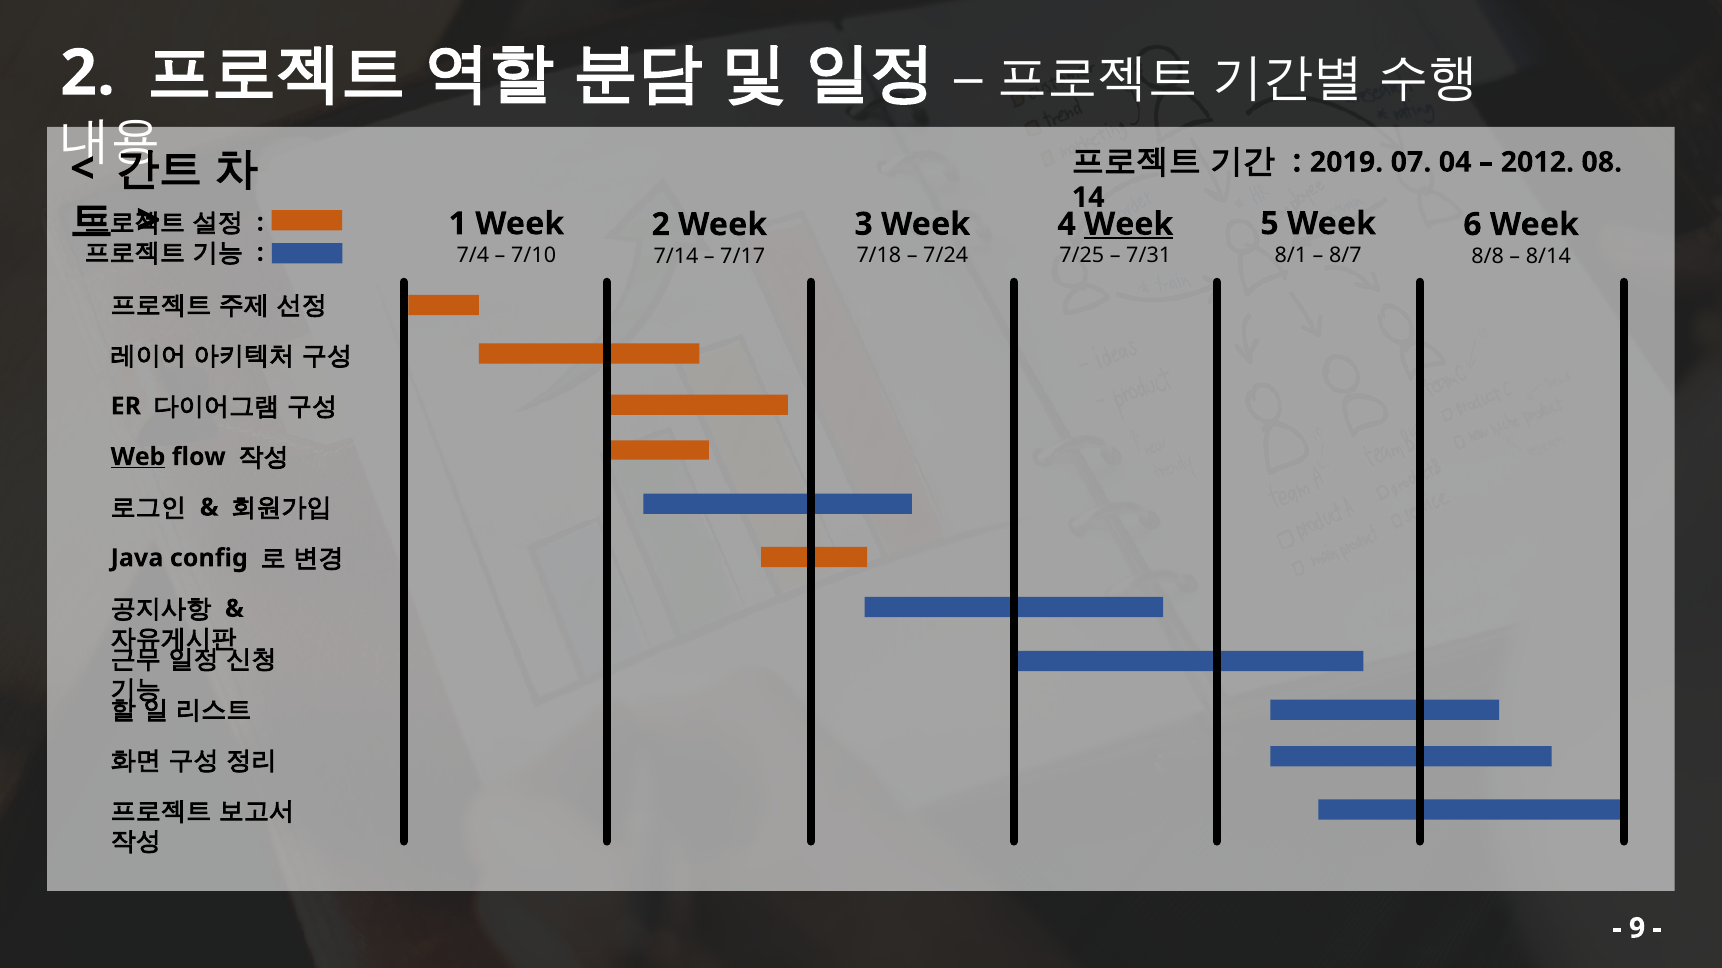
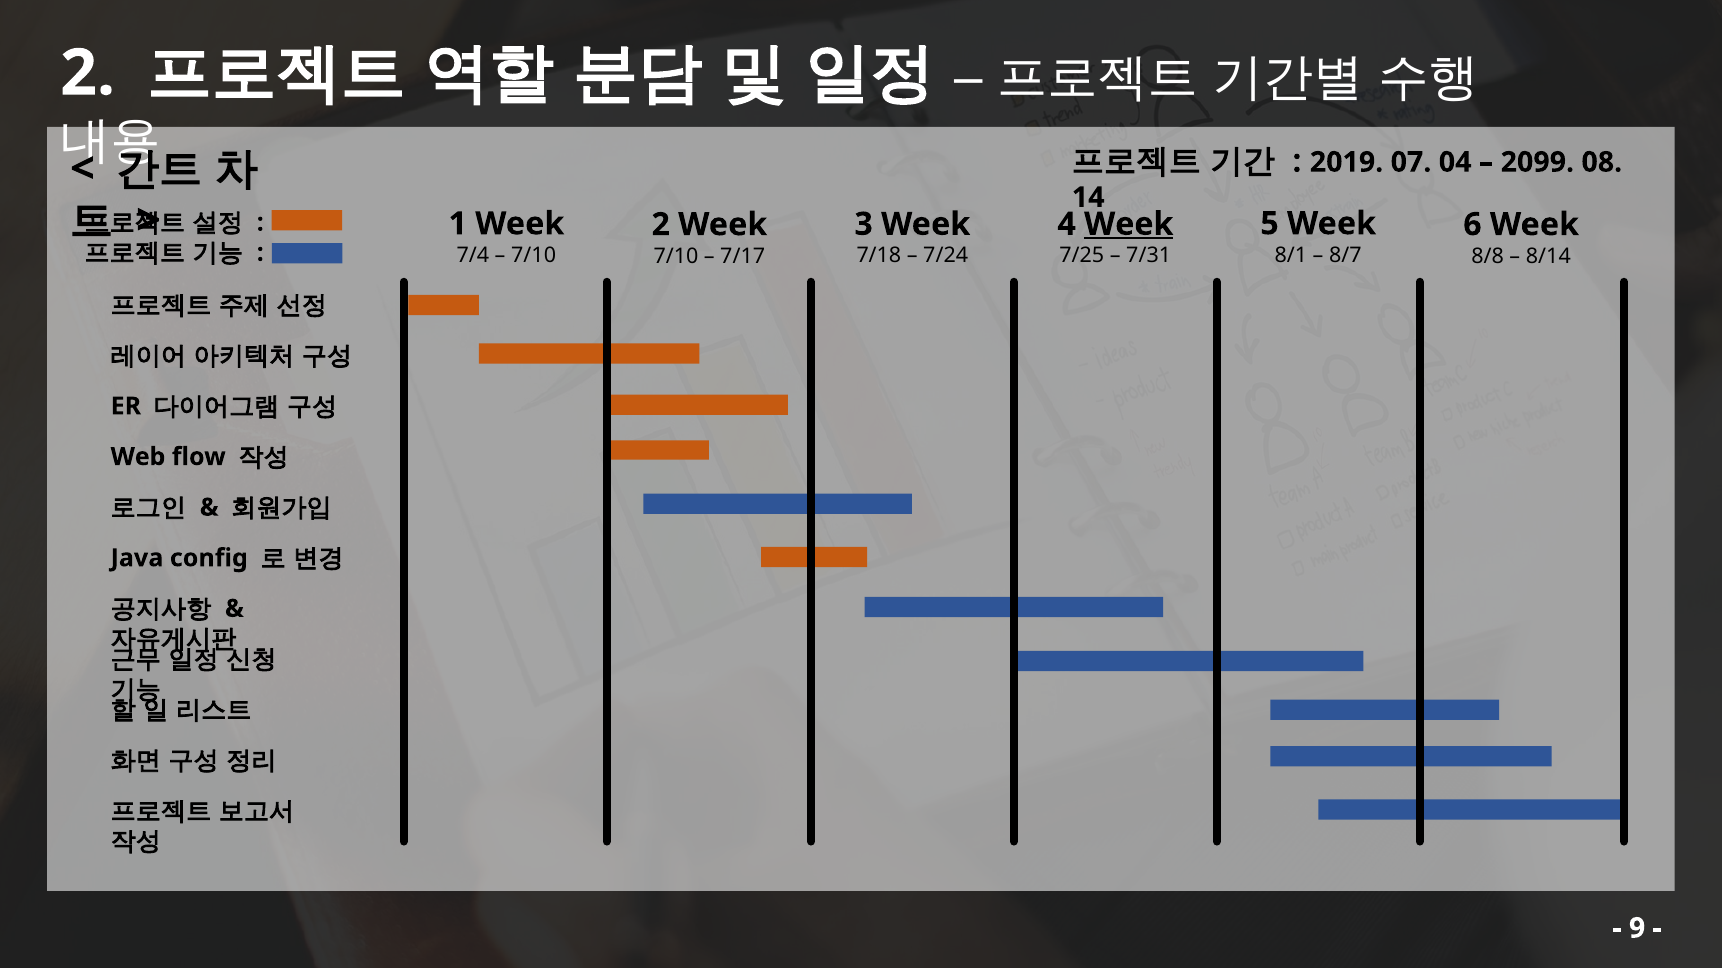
2012: 2012 -> 2099
7/14 at (676, 256): 7/14 -> 7/10
Web underline: present -> none
